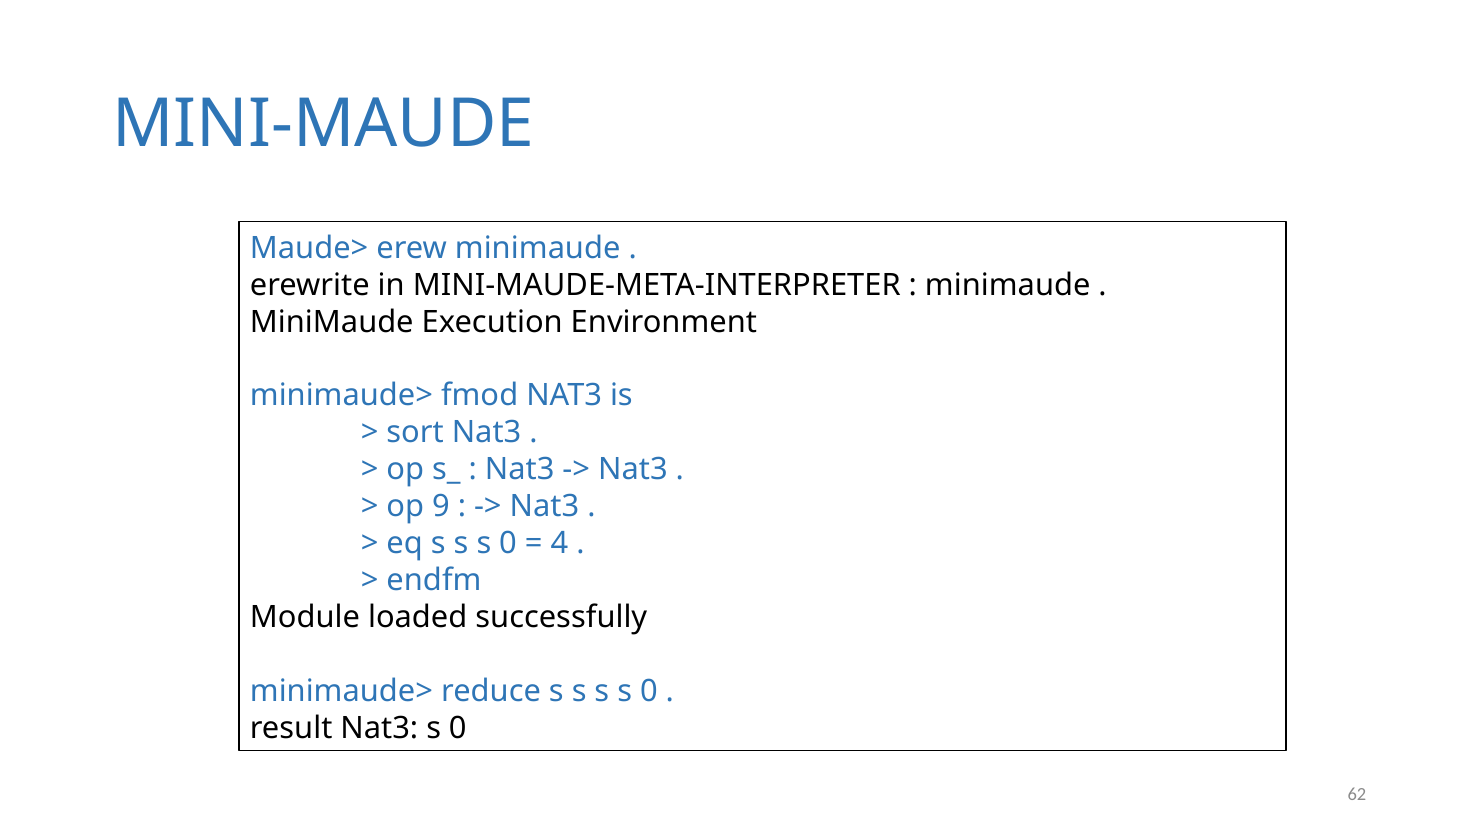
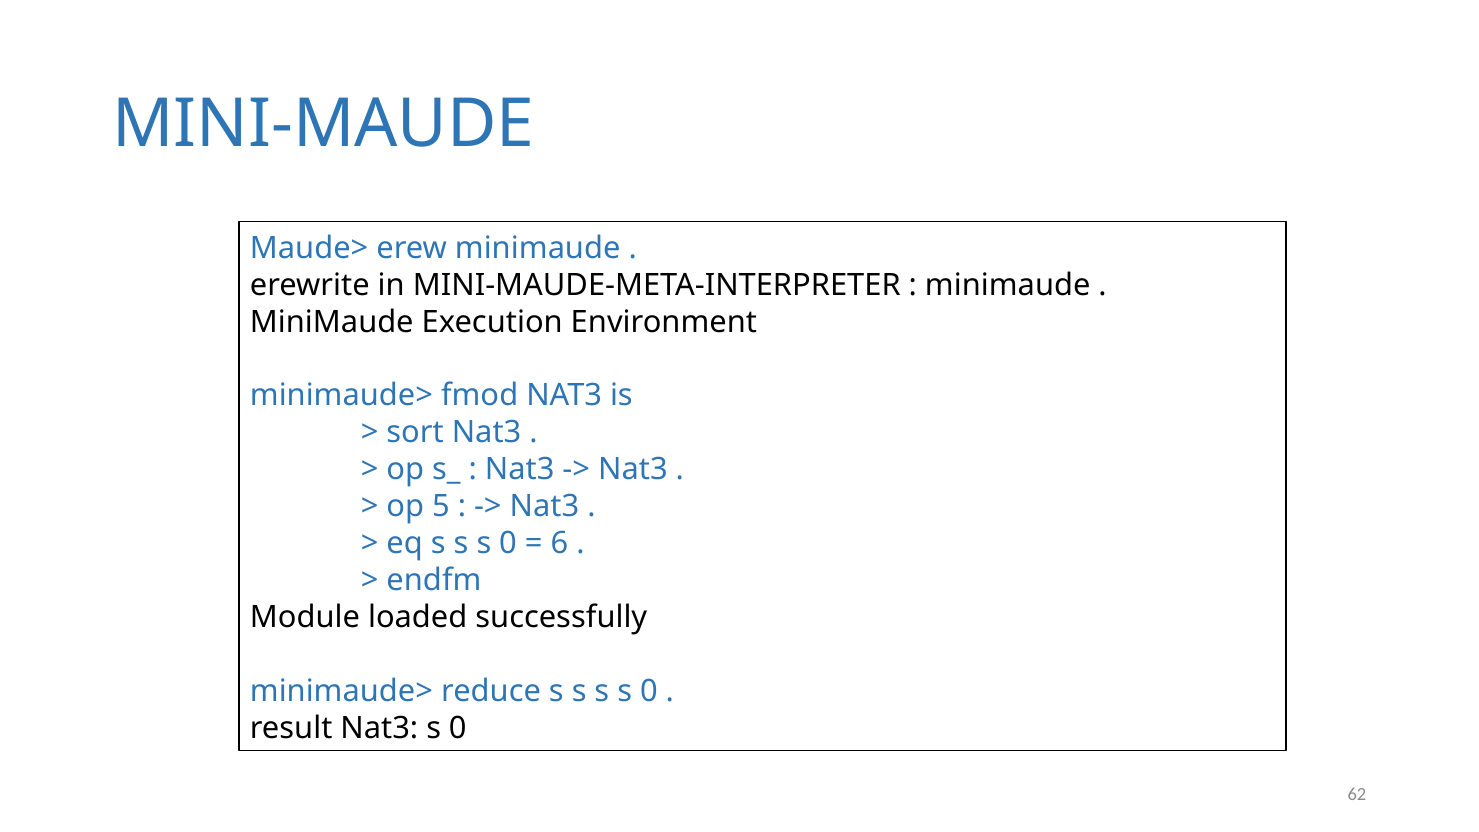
9: 9 -> 5
4: 4 -> 6
